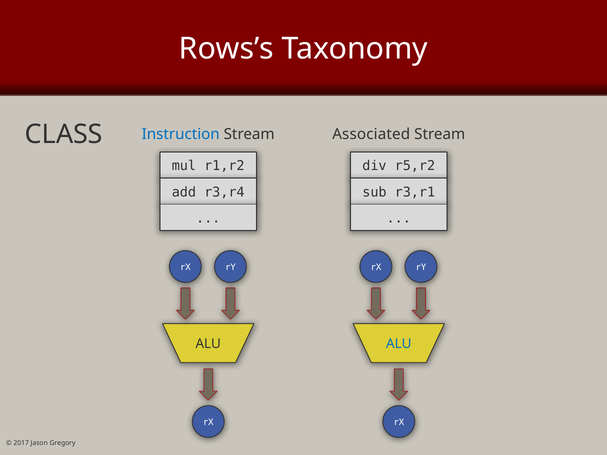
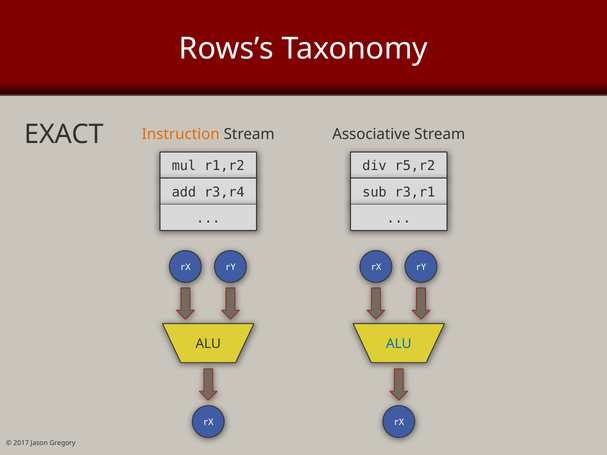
CLASS: CLASS -> EXACT
Instruction colour: blue -> orange
Associated: Associated -> Associative
